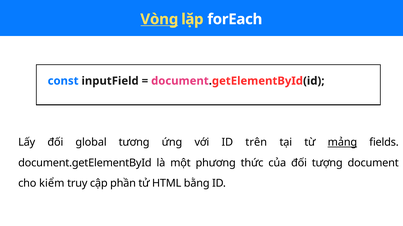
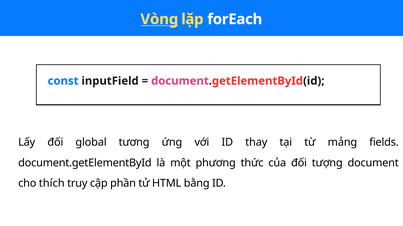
trên: trên -> thay
mảng underline: present -> none
kiểm: kiểm -> thích
